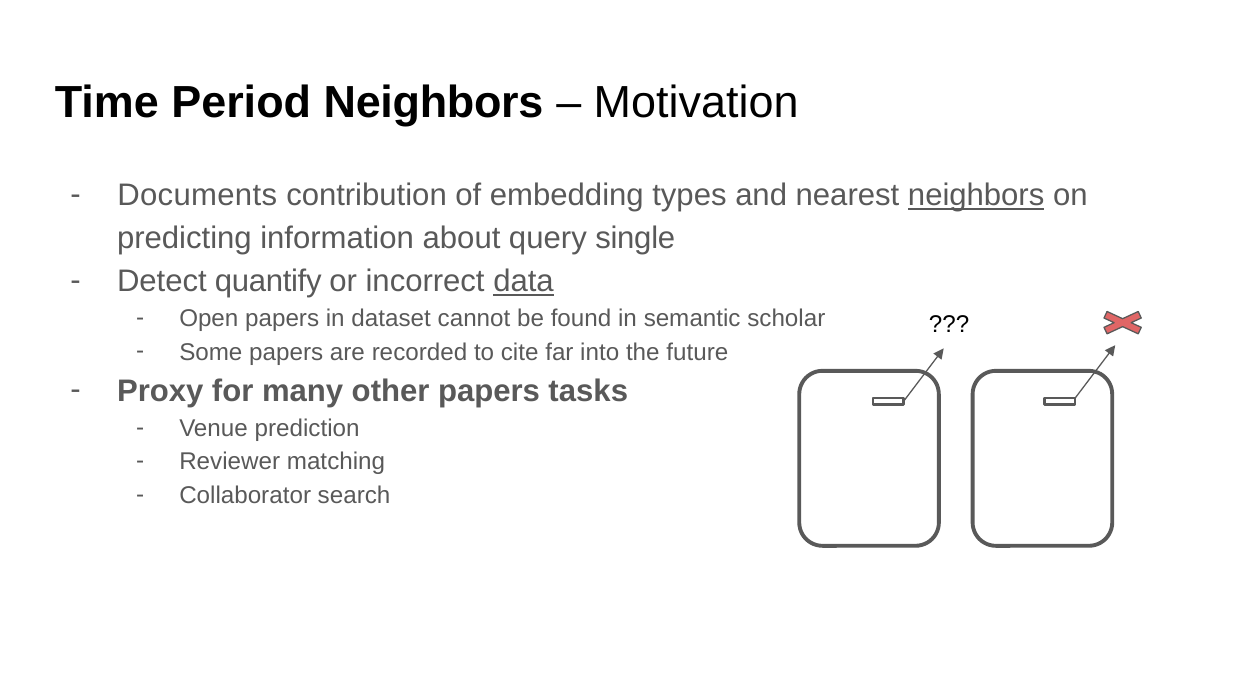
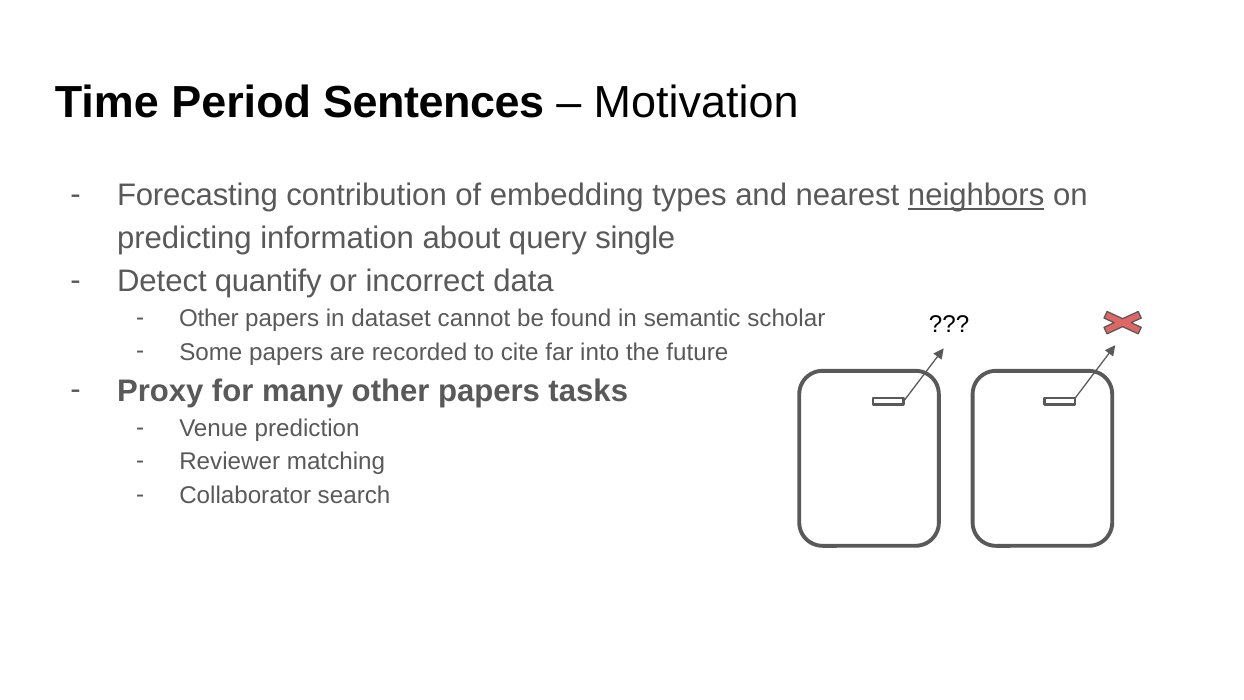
Period Neighbors: Neighbors -> Sentences
Documents: Documents -> Forecasting
data underline: present -> none
Open at (209, 319): Open -> Other
